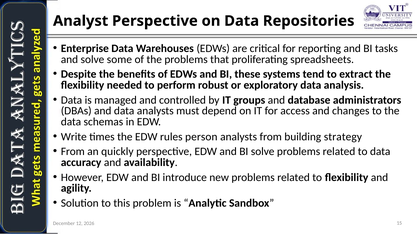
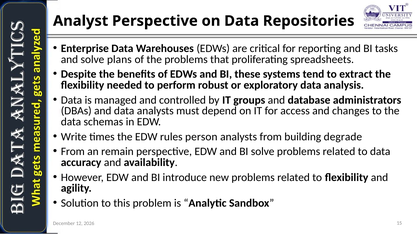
some: some -> plans
strategy: strategy -> degrade
quickly: quickly -> remain
